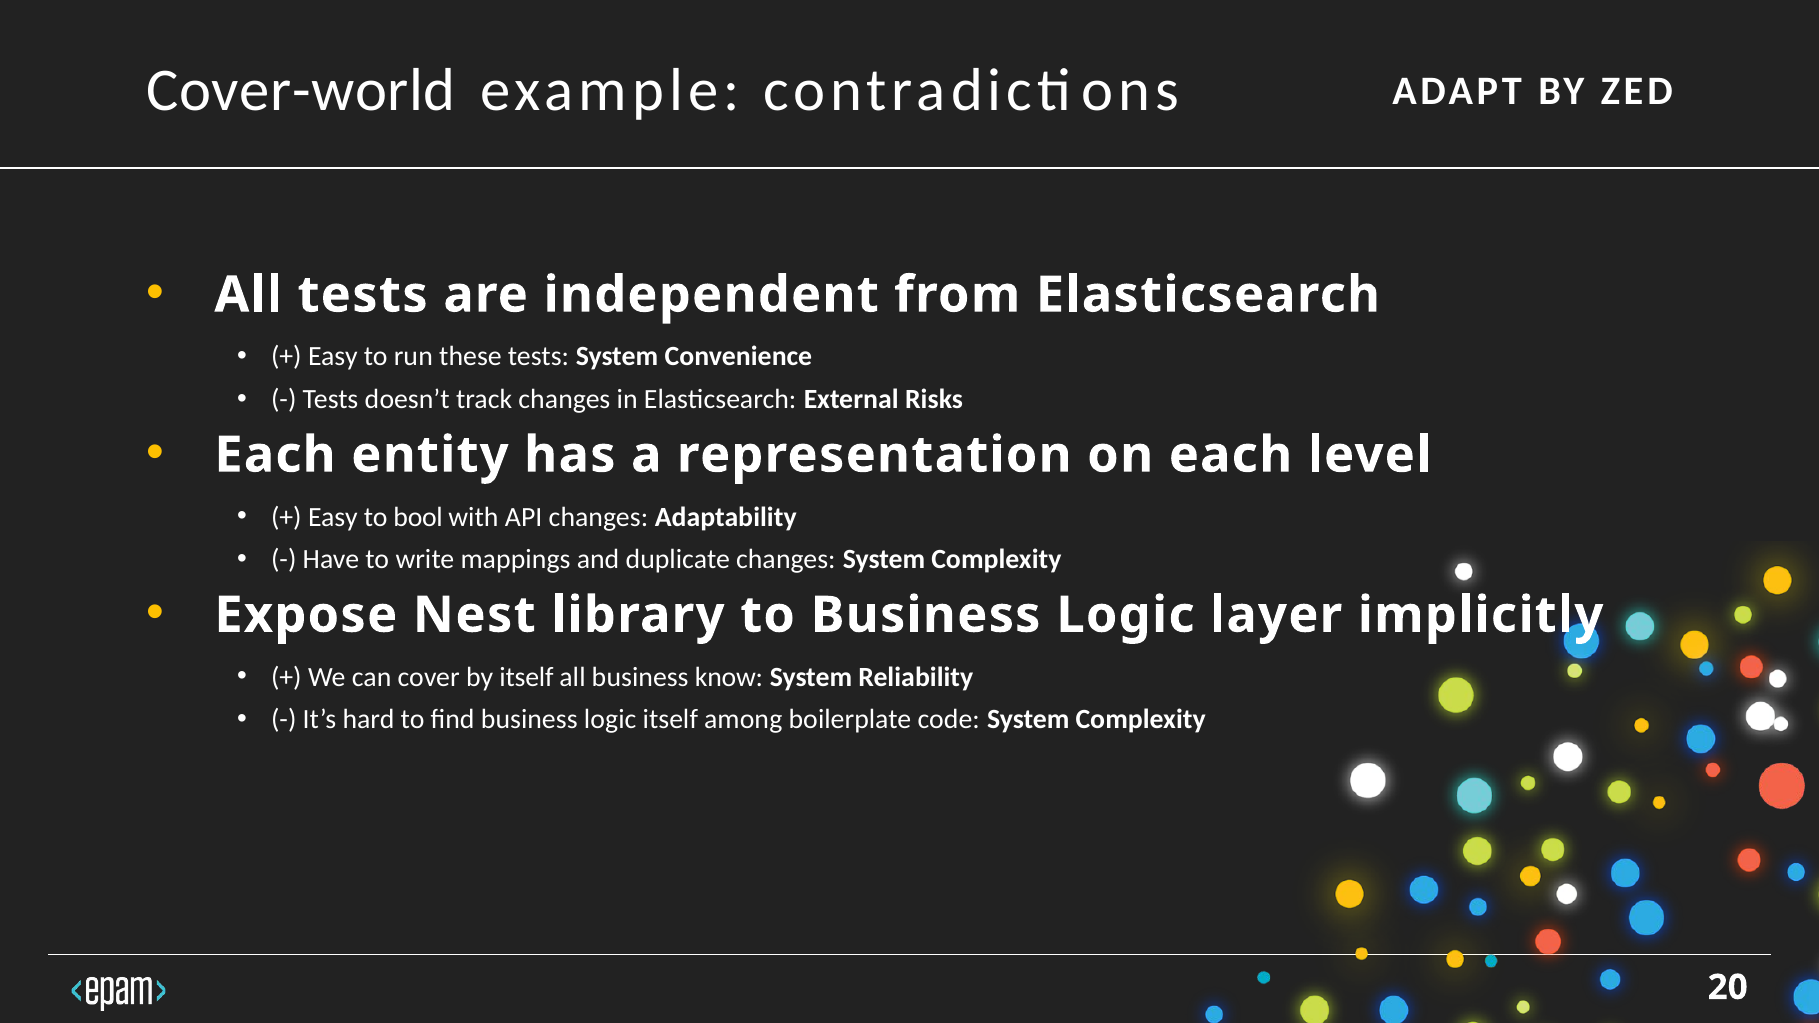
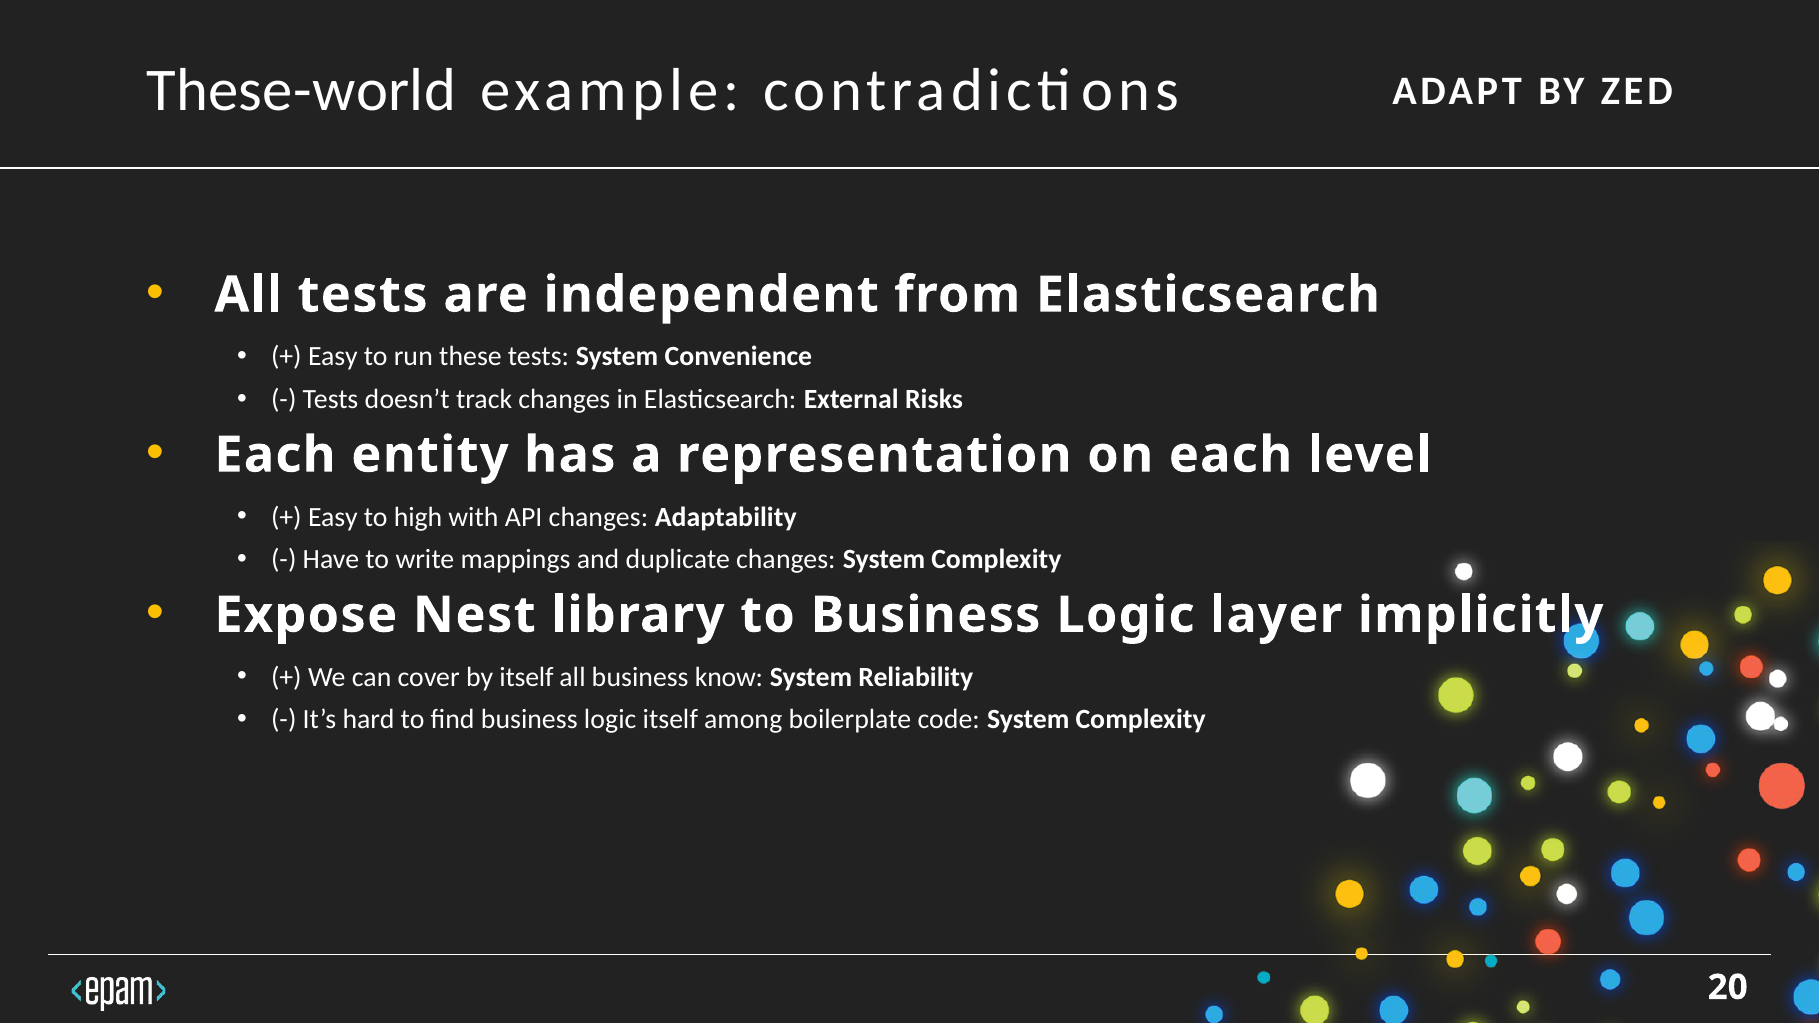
Cover-world: Cover-world -> These-world
bool: bool -> high
